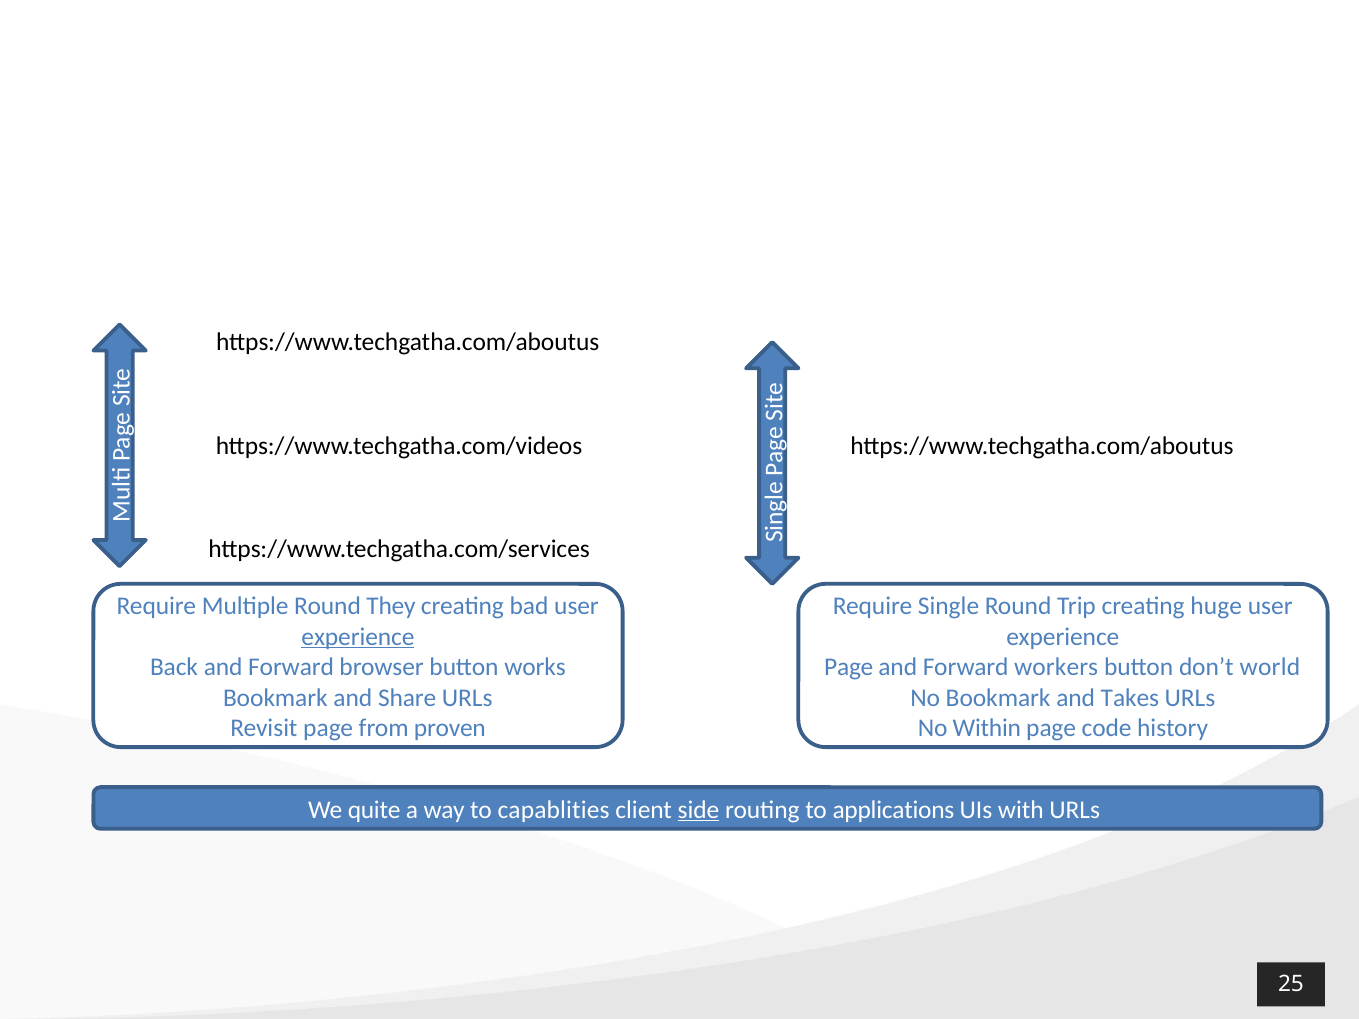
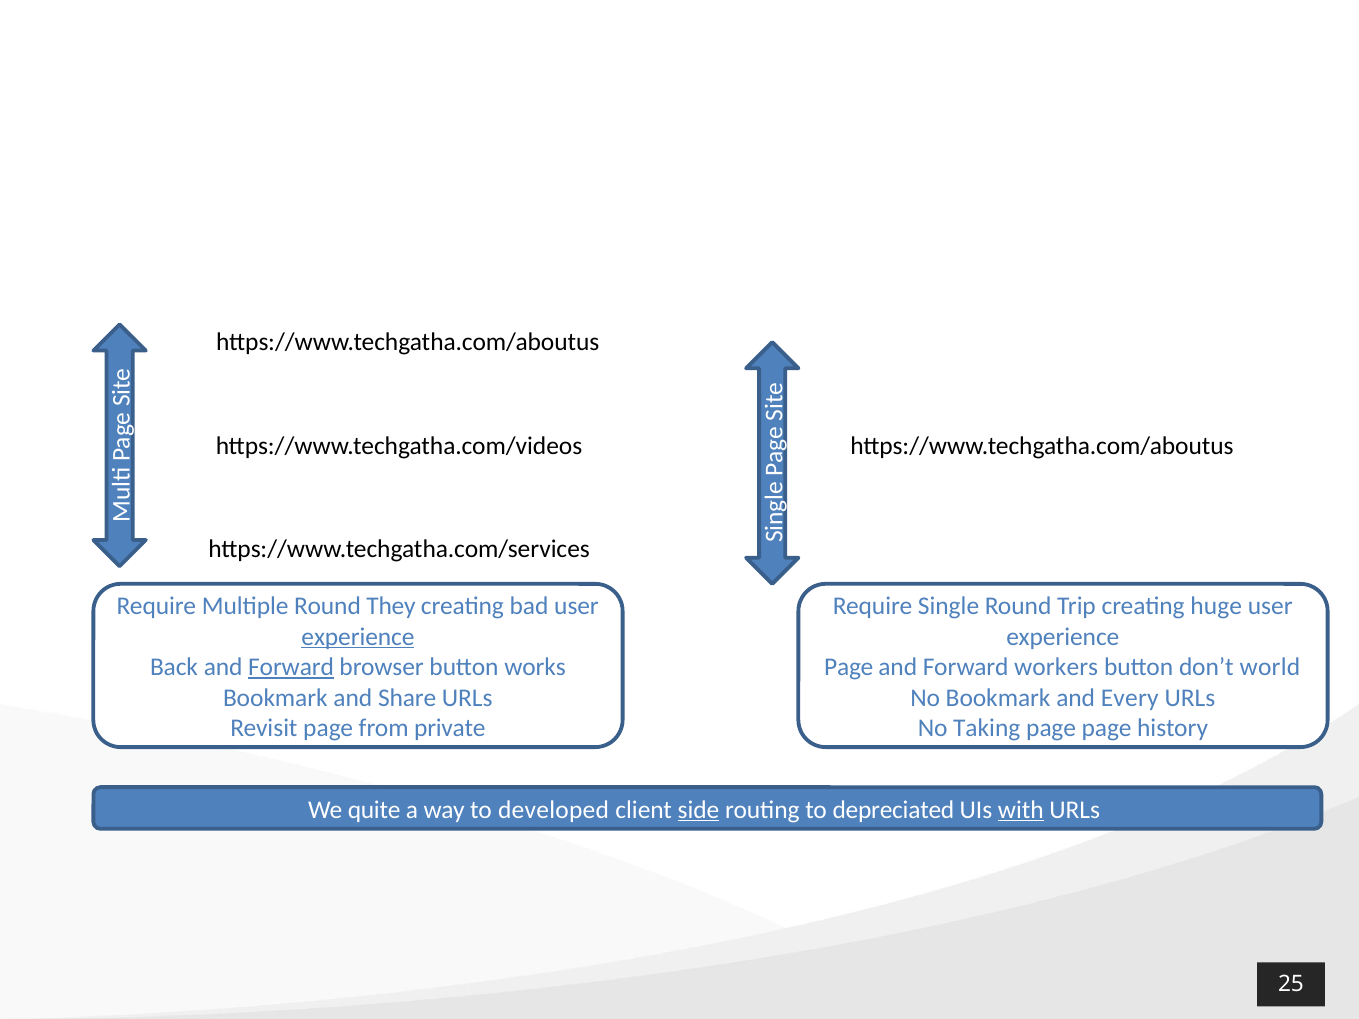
Forward at (291, 667) underline: none -> present
Takes: Takes -> Every
proven: proven -> private
Within: Within -> Taking
page code: code -> page
capablities: capablities -> developed
applications: applications -> depreciated
with underline: none -> present
